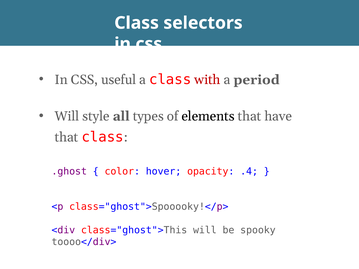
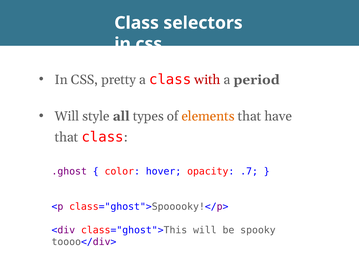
useful: useful -> pretty
elements colour: black -> orange
.4: .4 -> .7
